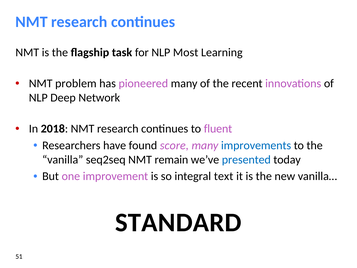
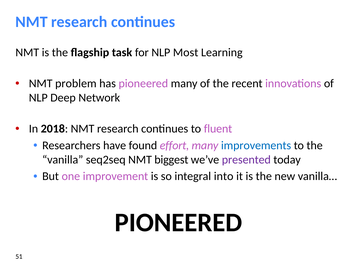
score: score -> effort
remain: remain -> biggest
presented colour: blue -> purple
text: text -> into
STANDARD at (178, 222): STANDARD -> PIONEERED
